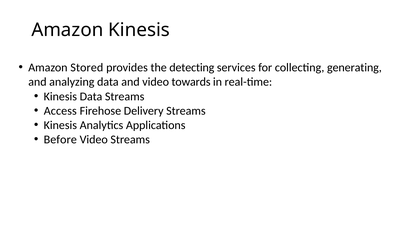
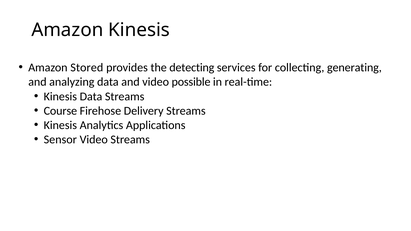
towards: towards -> possible
Access: Access -> Course
Before: Before -> Sensor
